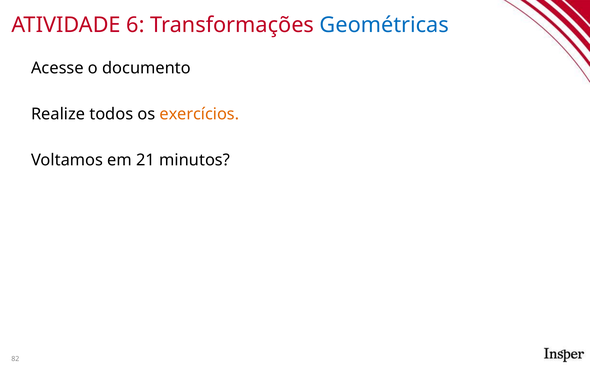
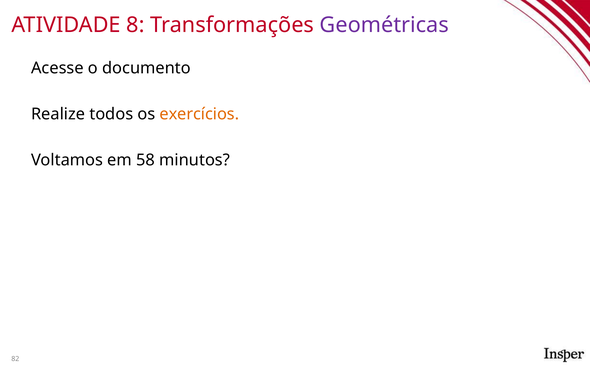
6: 6 -> 8
Geométricas colour: blue -> purple
21: 21 -> 58
